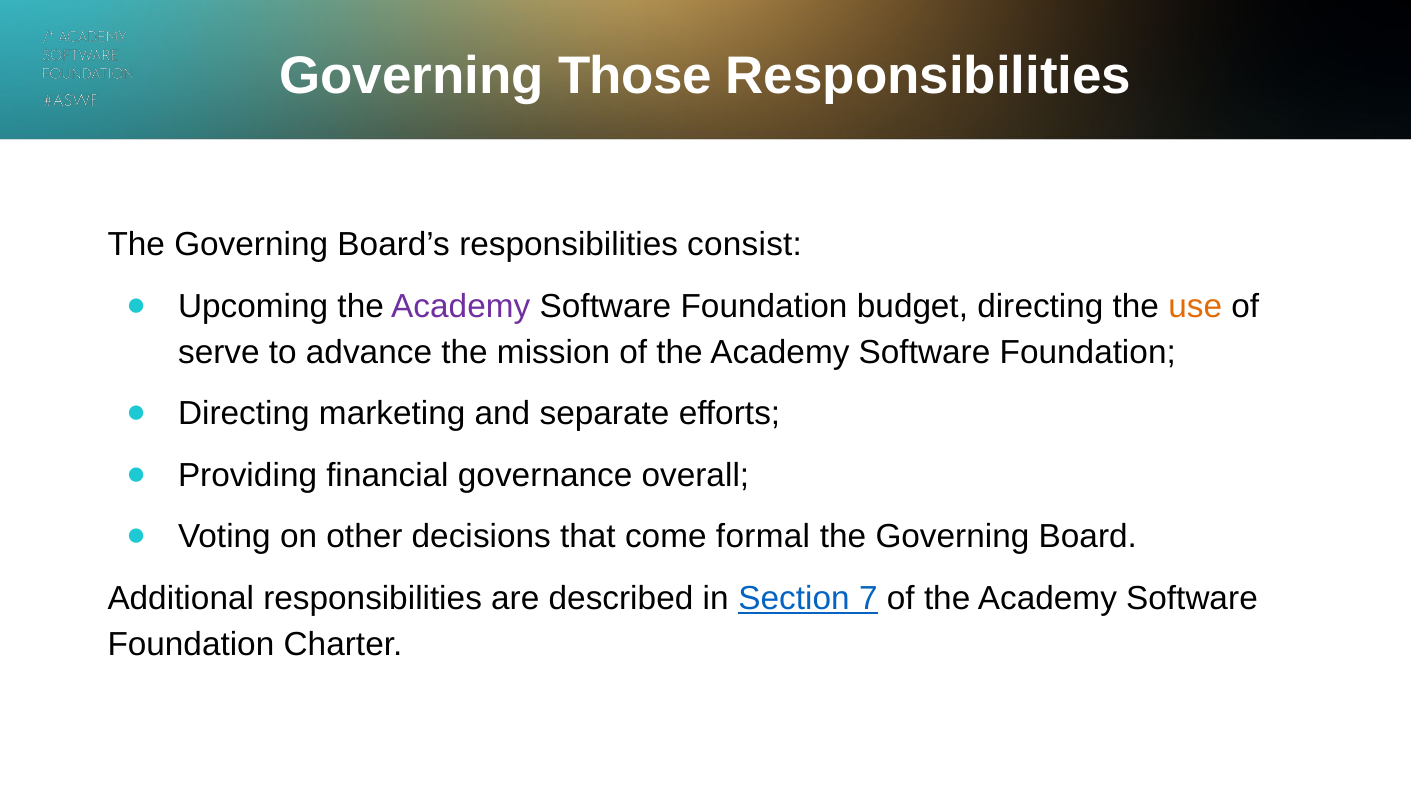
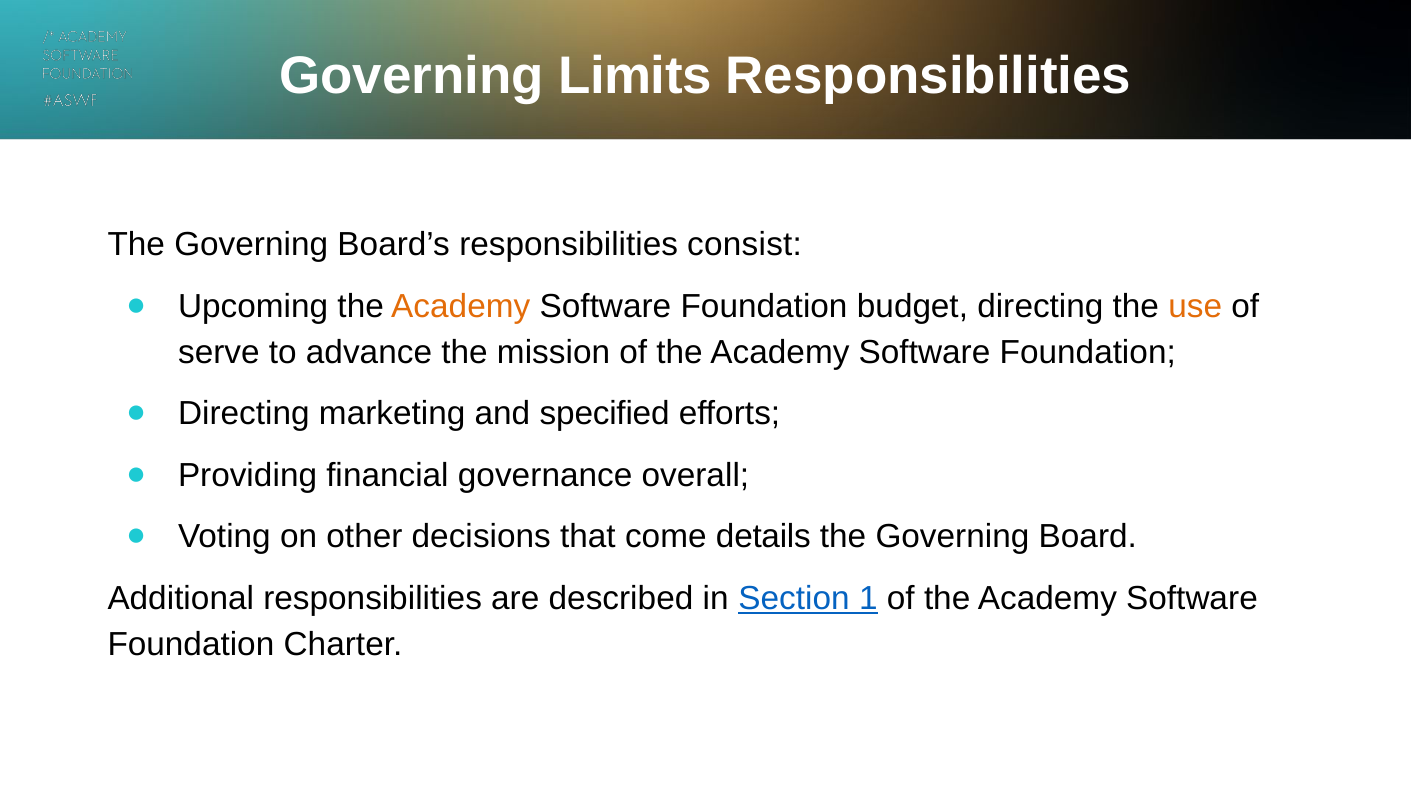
Those: Those -> Limits
Academy at (461, 306) colour: purple -> orange
separate: separate -> specified
formal: formal -> details
7: 7 -> 1
